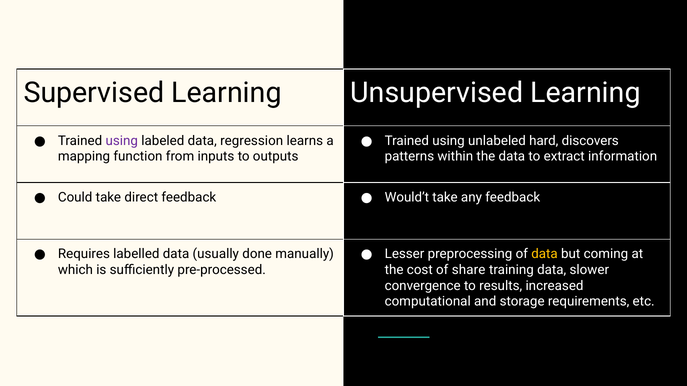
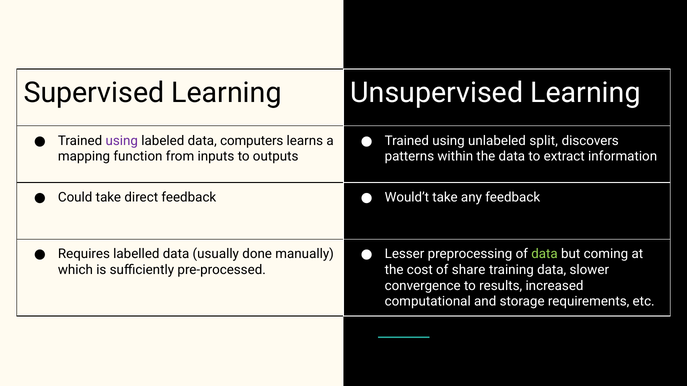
regression: regression -> computers
hard: hard -> split
data at (545, 254) colour: yellow -> light green
